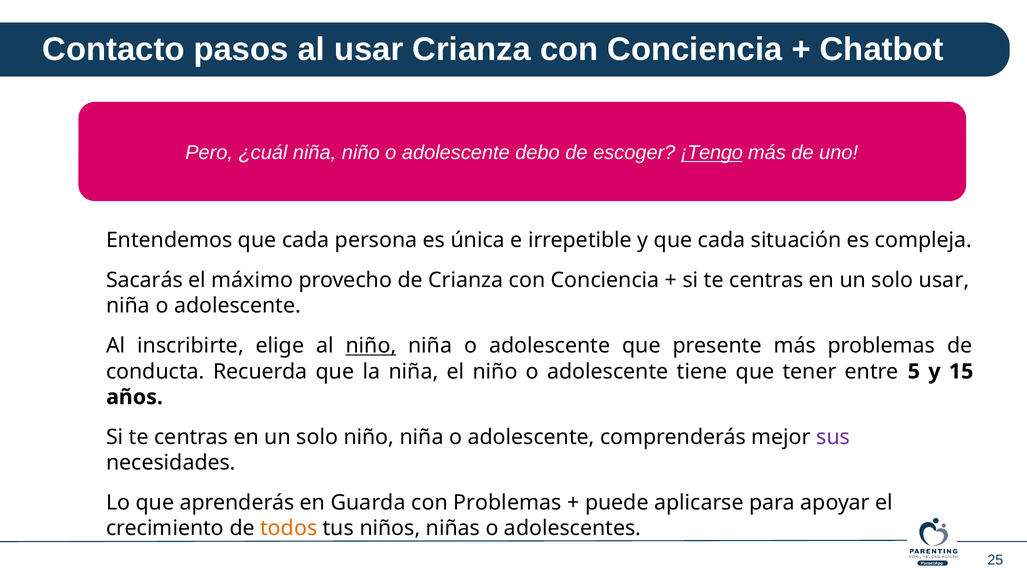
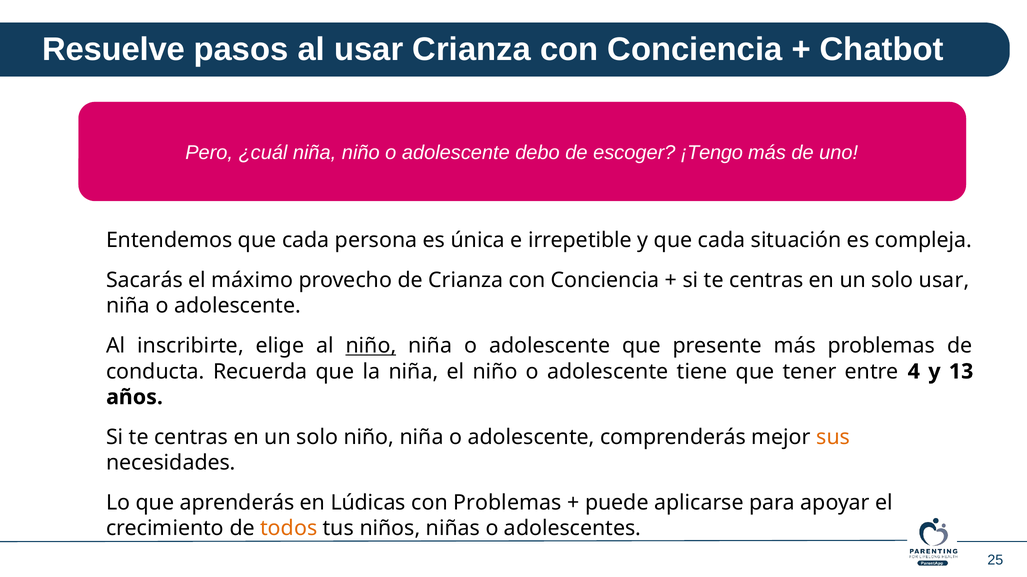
Contacto: Contacto -> Resuelve
¡Tengo underline: present -> none
5: 5 -> 4
15: 15 -> 13
sus colour: purple -> orange
Guarda: Guarda -> Lúdicas
